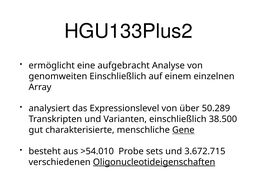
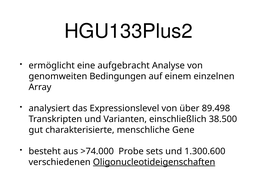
genomweiten Einschließlich: Einschließlich -> Bedingungen
50.289: 50.289 -> 89.498
Gene underline: present -> none
>54.010: >54.010 -> >74.000
3.672.715: 3.672.715 -> 1.300.600
